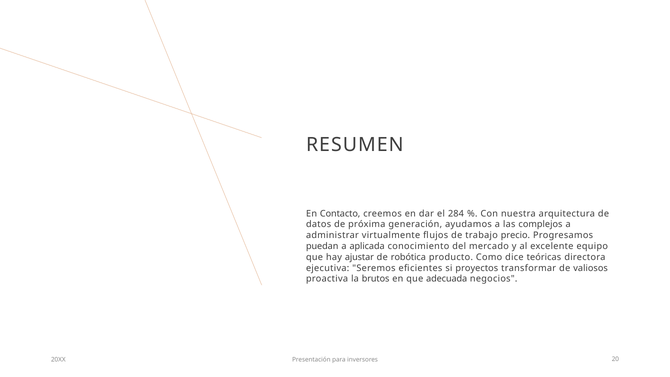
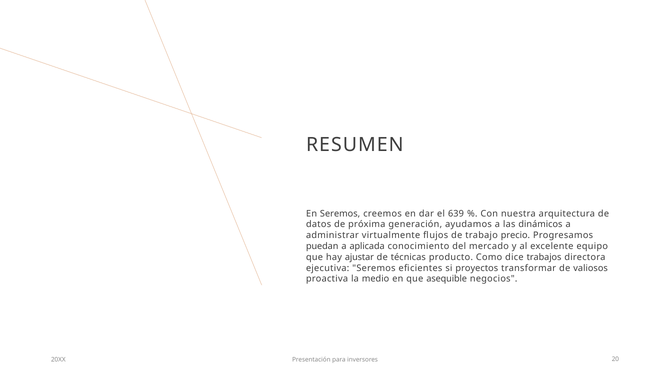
En Contacto: Contacto -> Seremos
284: 284 -> 639
complejos: complejos -> dinámicos
robótica: robótica -> técnicas
teóricas: teóricas -> trabajos
brutos: brutos -> medio
adecuada: adecuada -> asequible
